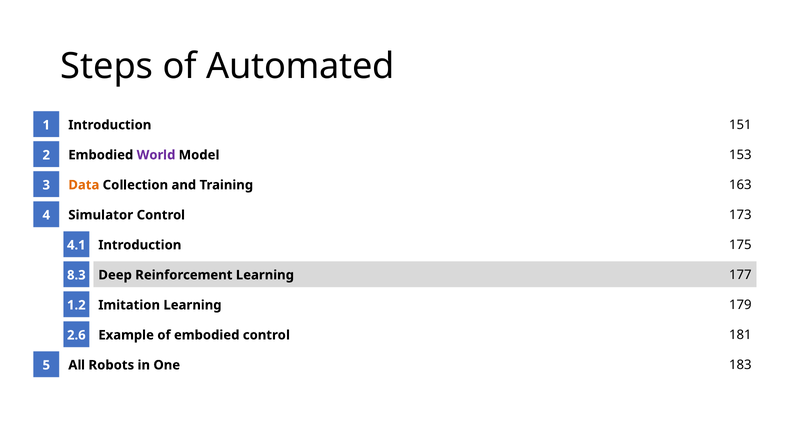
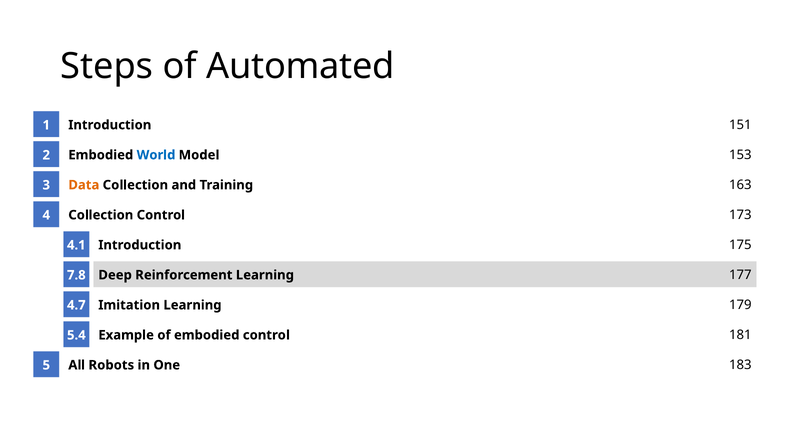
World colour: purple -> blue
Simulator at (101, 215): Simulator -> Collection
8.3: 8.3 -> 7.8
1.2: 1.2 -> 4.7
2.6: 2.6 -> 5.4
